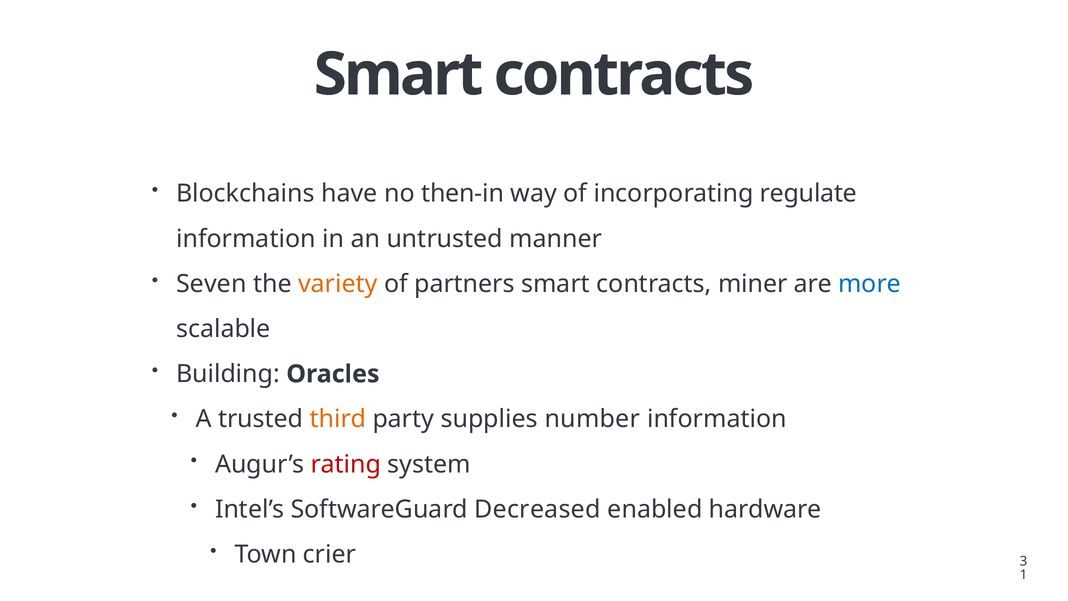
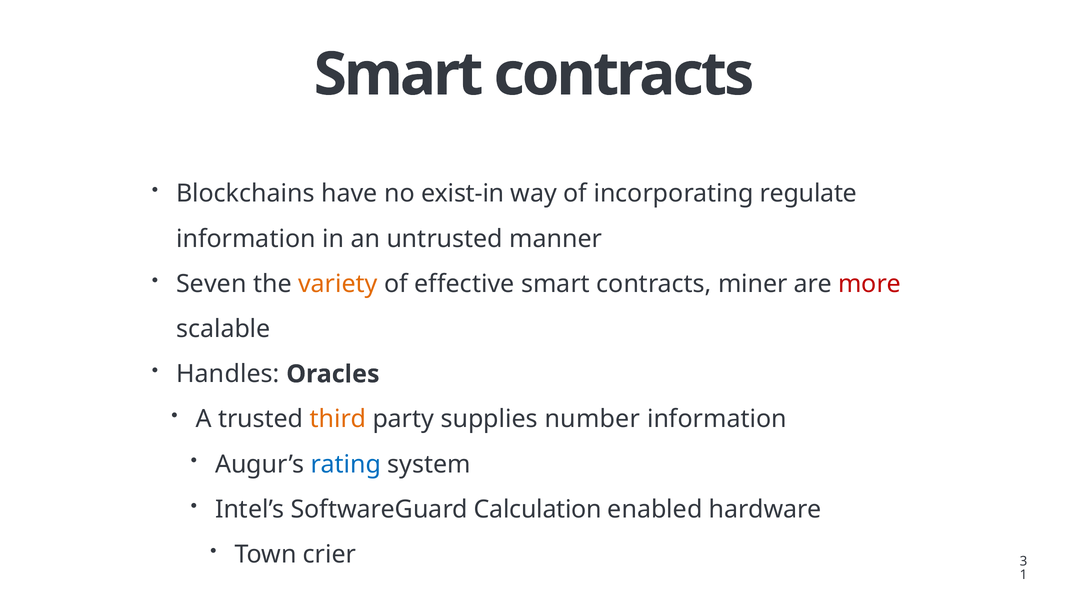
then-in: then-in -> exist-in
partners: partners -> effective
more colour: blue -> red
Building: Building -> Handles
rating colour: red -> blue
Decreased: Decreased -> Calculation
